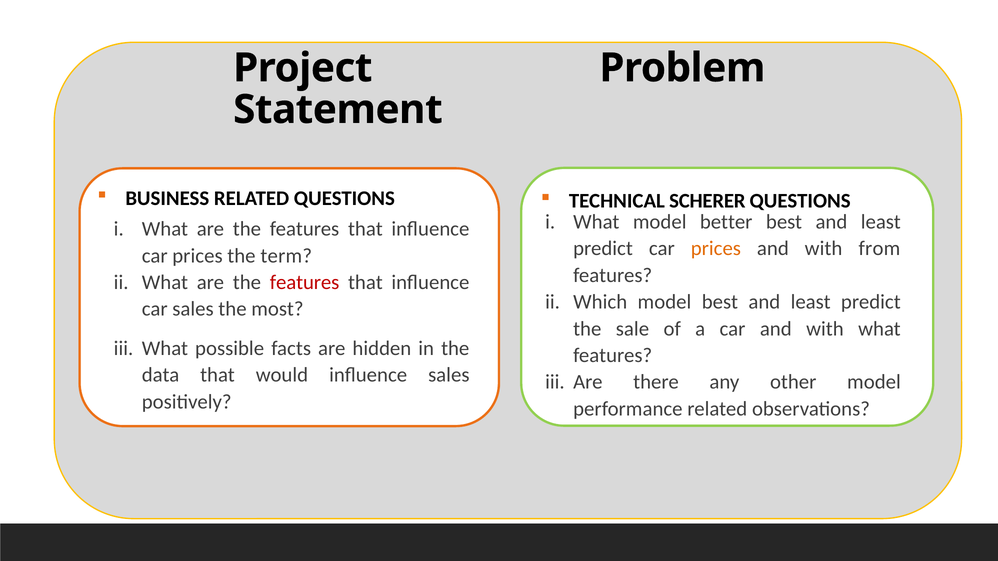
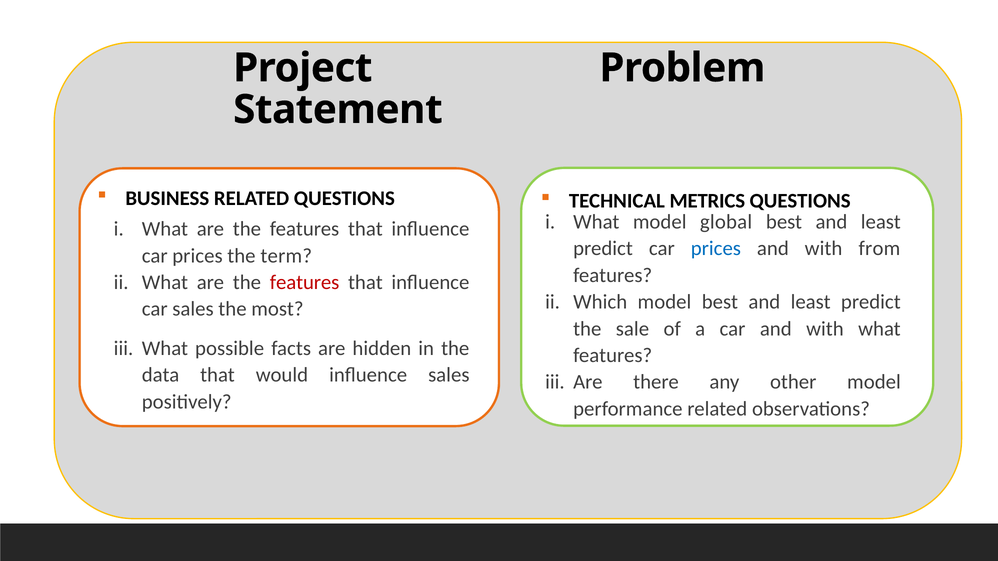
SCHERER: SCHERER -> METRICS
better: better -> global
prices at (716, 249) colour: orange -> blue
